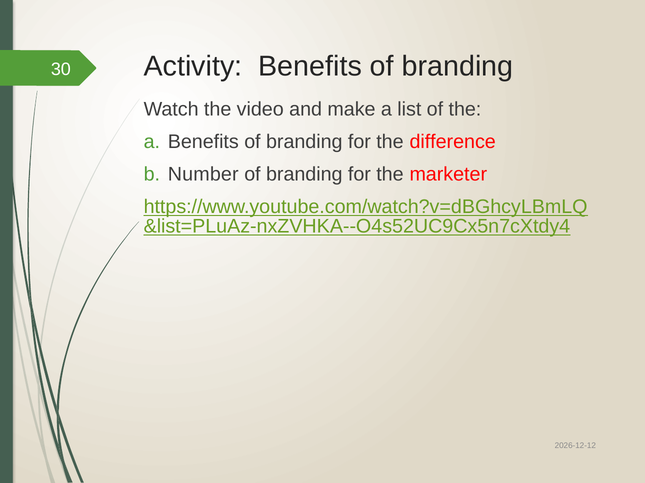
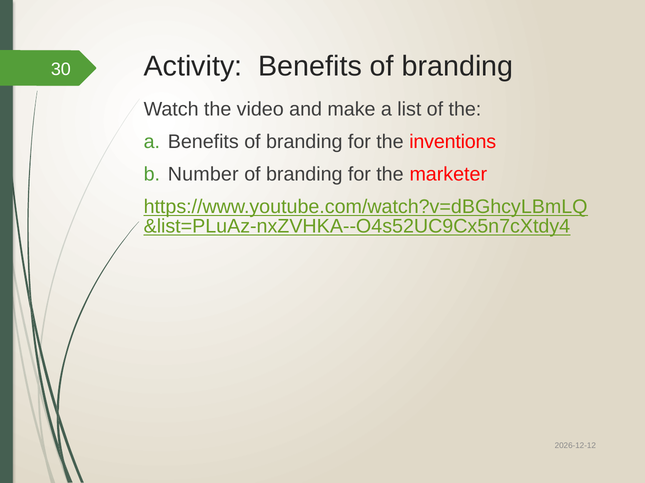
difference: difference -> inventions
